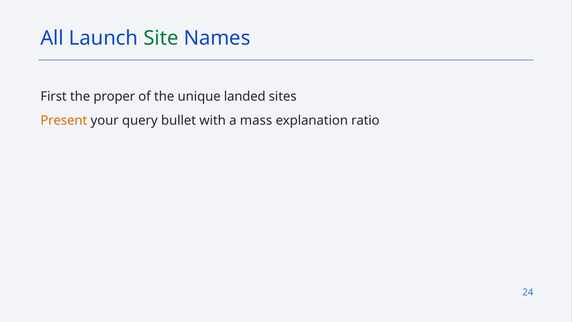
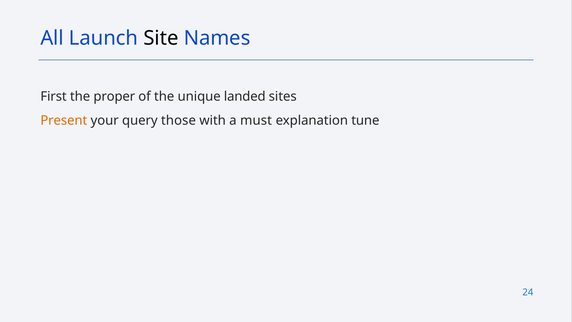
Site colour: green -> black
bullet: bullet -> those
mass: mass -> must
ratio: ratio -> tune
